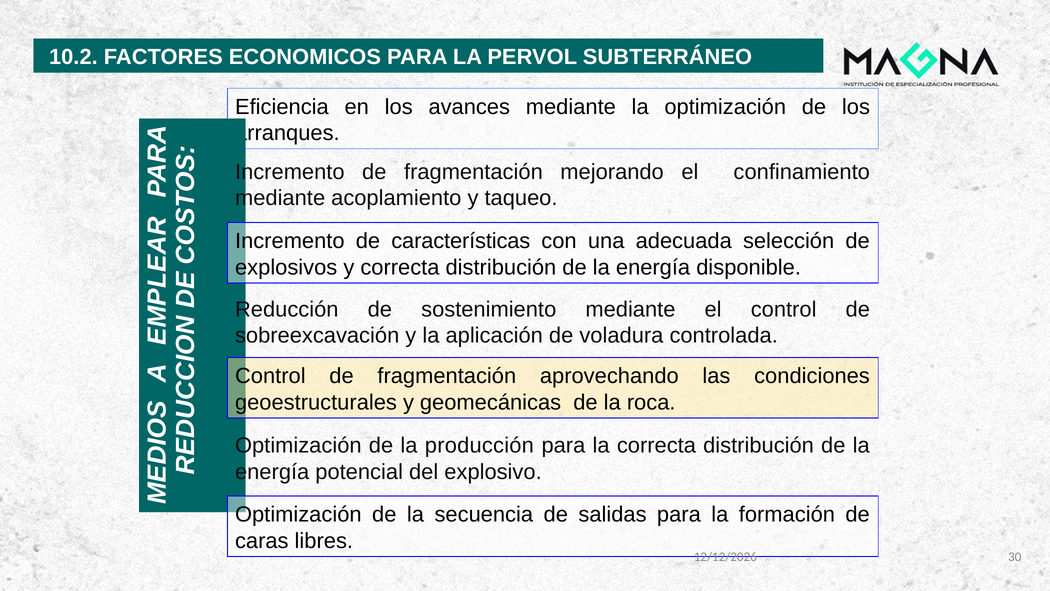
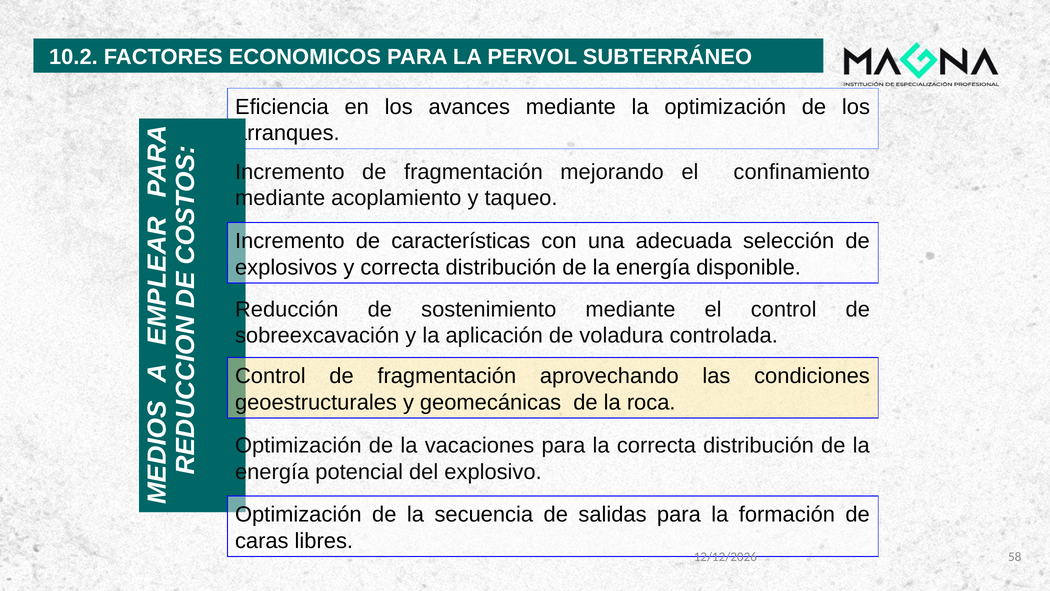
producción: producción -> vacaciones
30: 30 -> 58
